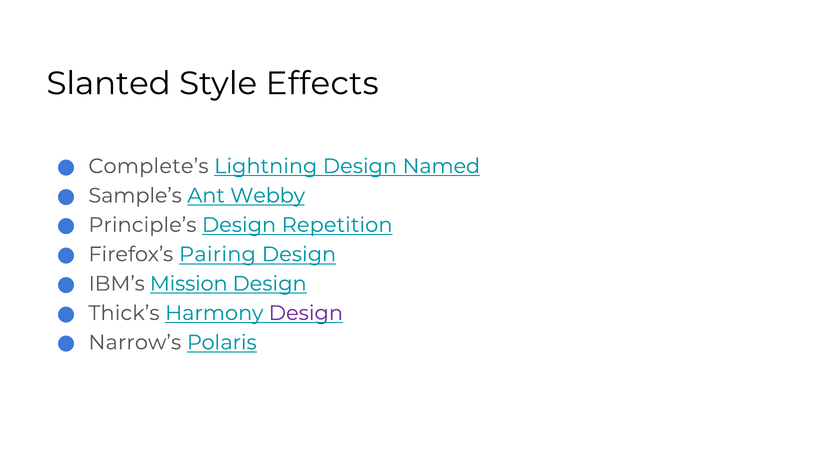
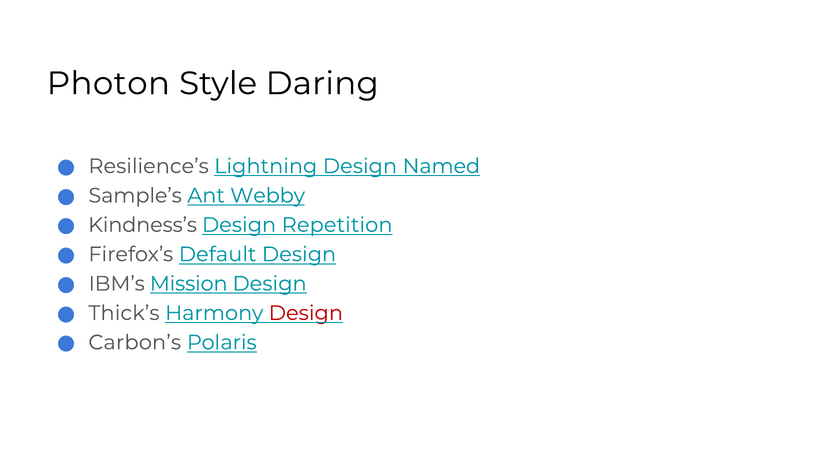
Slanted: Slanted -> Photon
Effects: Effects -> Daring
Complete’s: Complete’s -> Resilience’s
Principle’s: Principle’s -> Kindness’s
Pairing: Pairing -> Default
Design at (306, 313) colour: purple -> red
Narrow’s: Narrow’s -> Carbon’s
